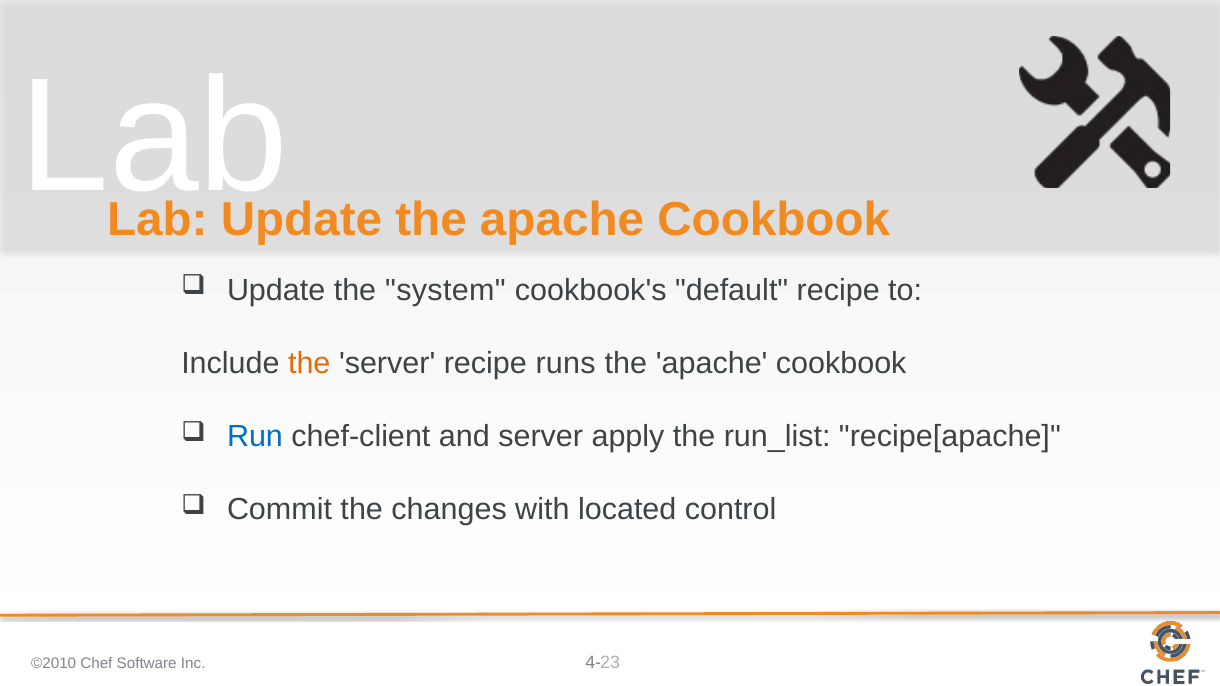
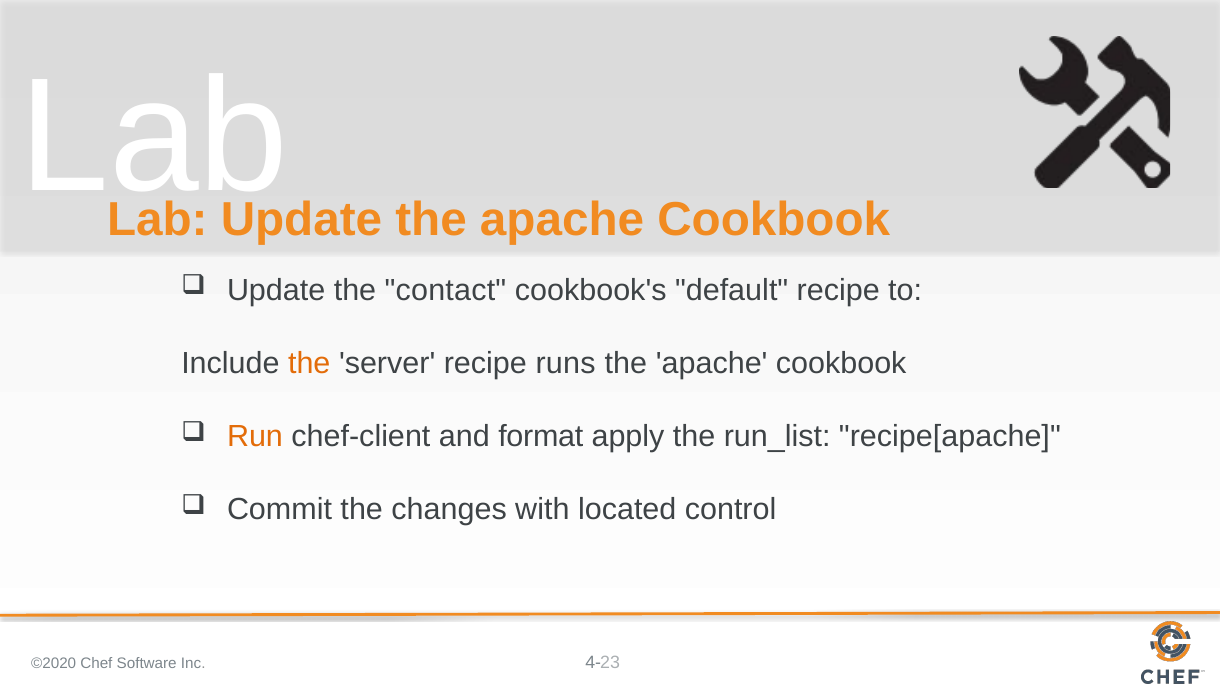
system: system -> contact
Run colour: blue -> orange
and server: server -> format
©2010: ©2010 -> ©2020
